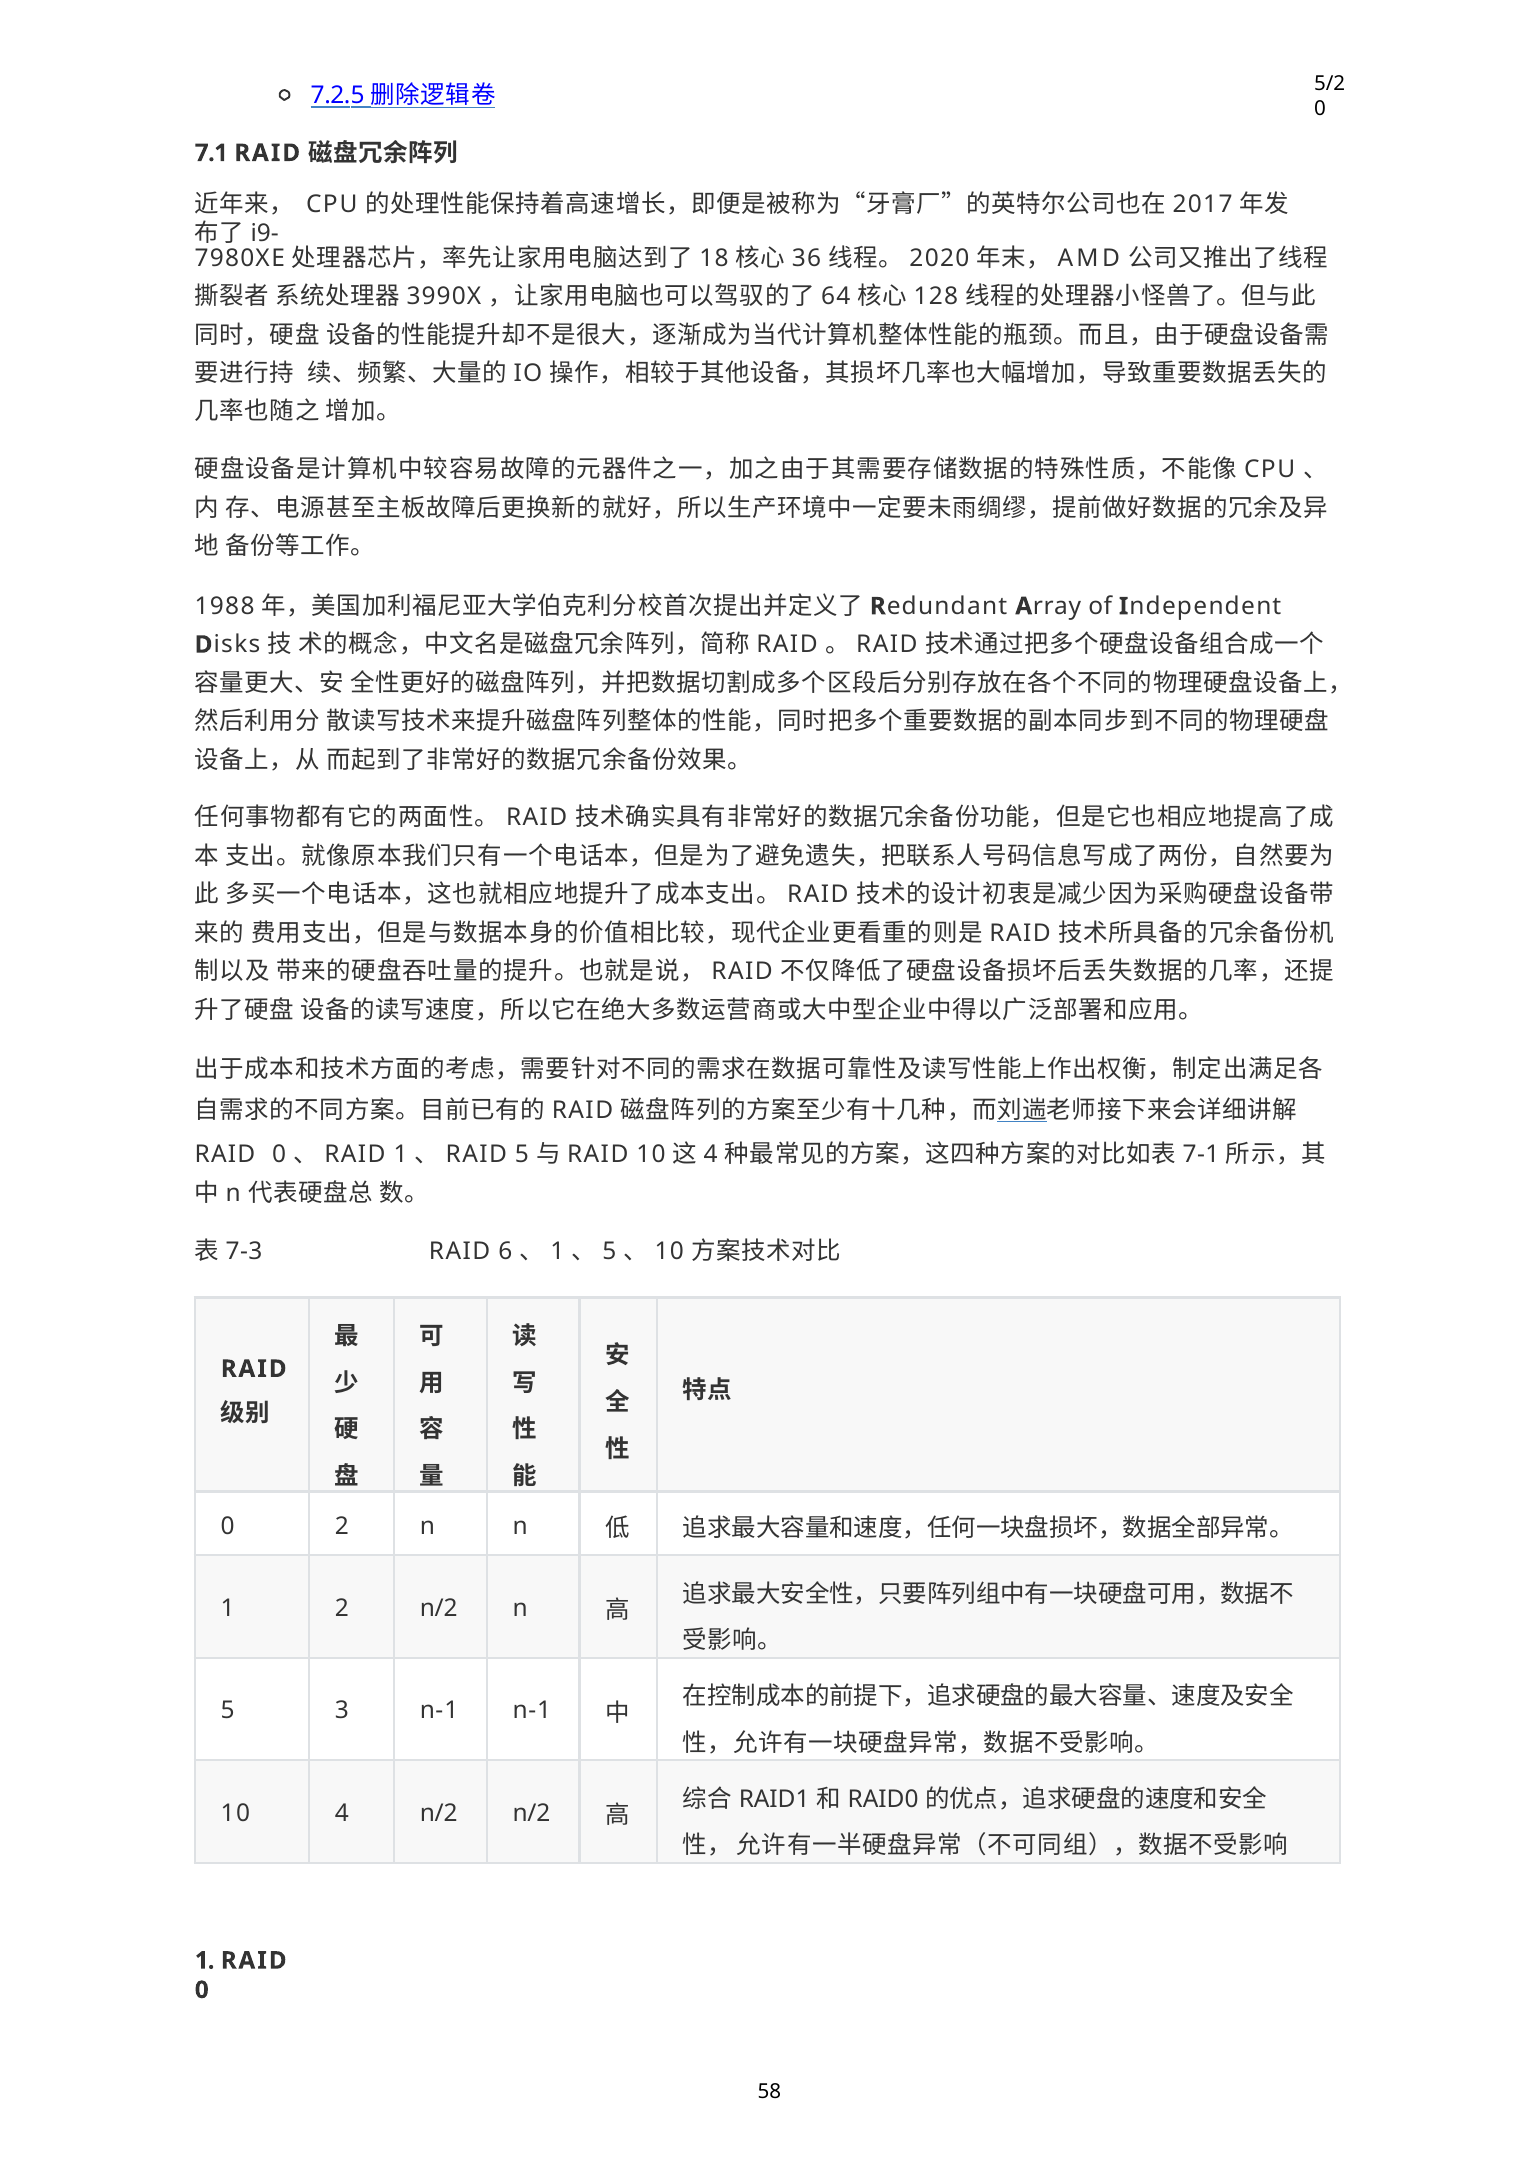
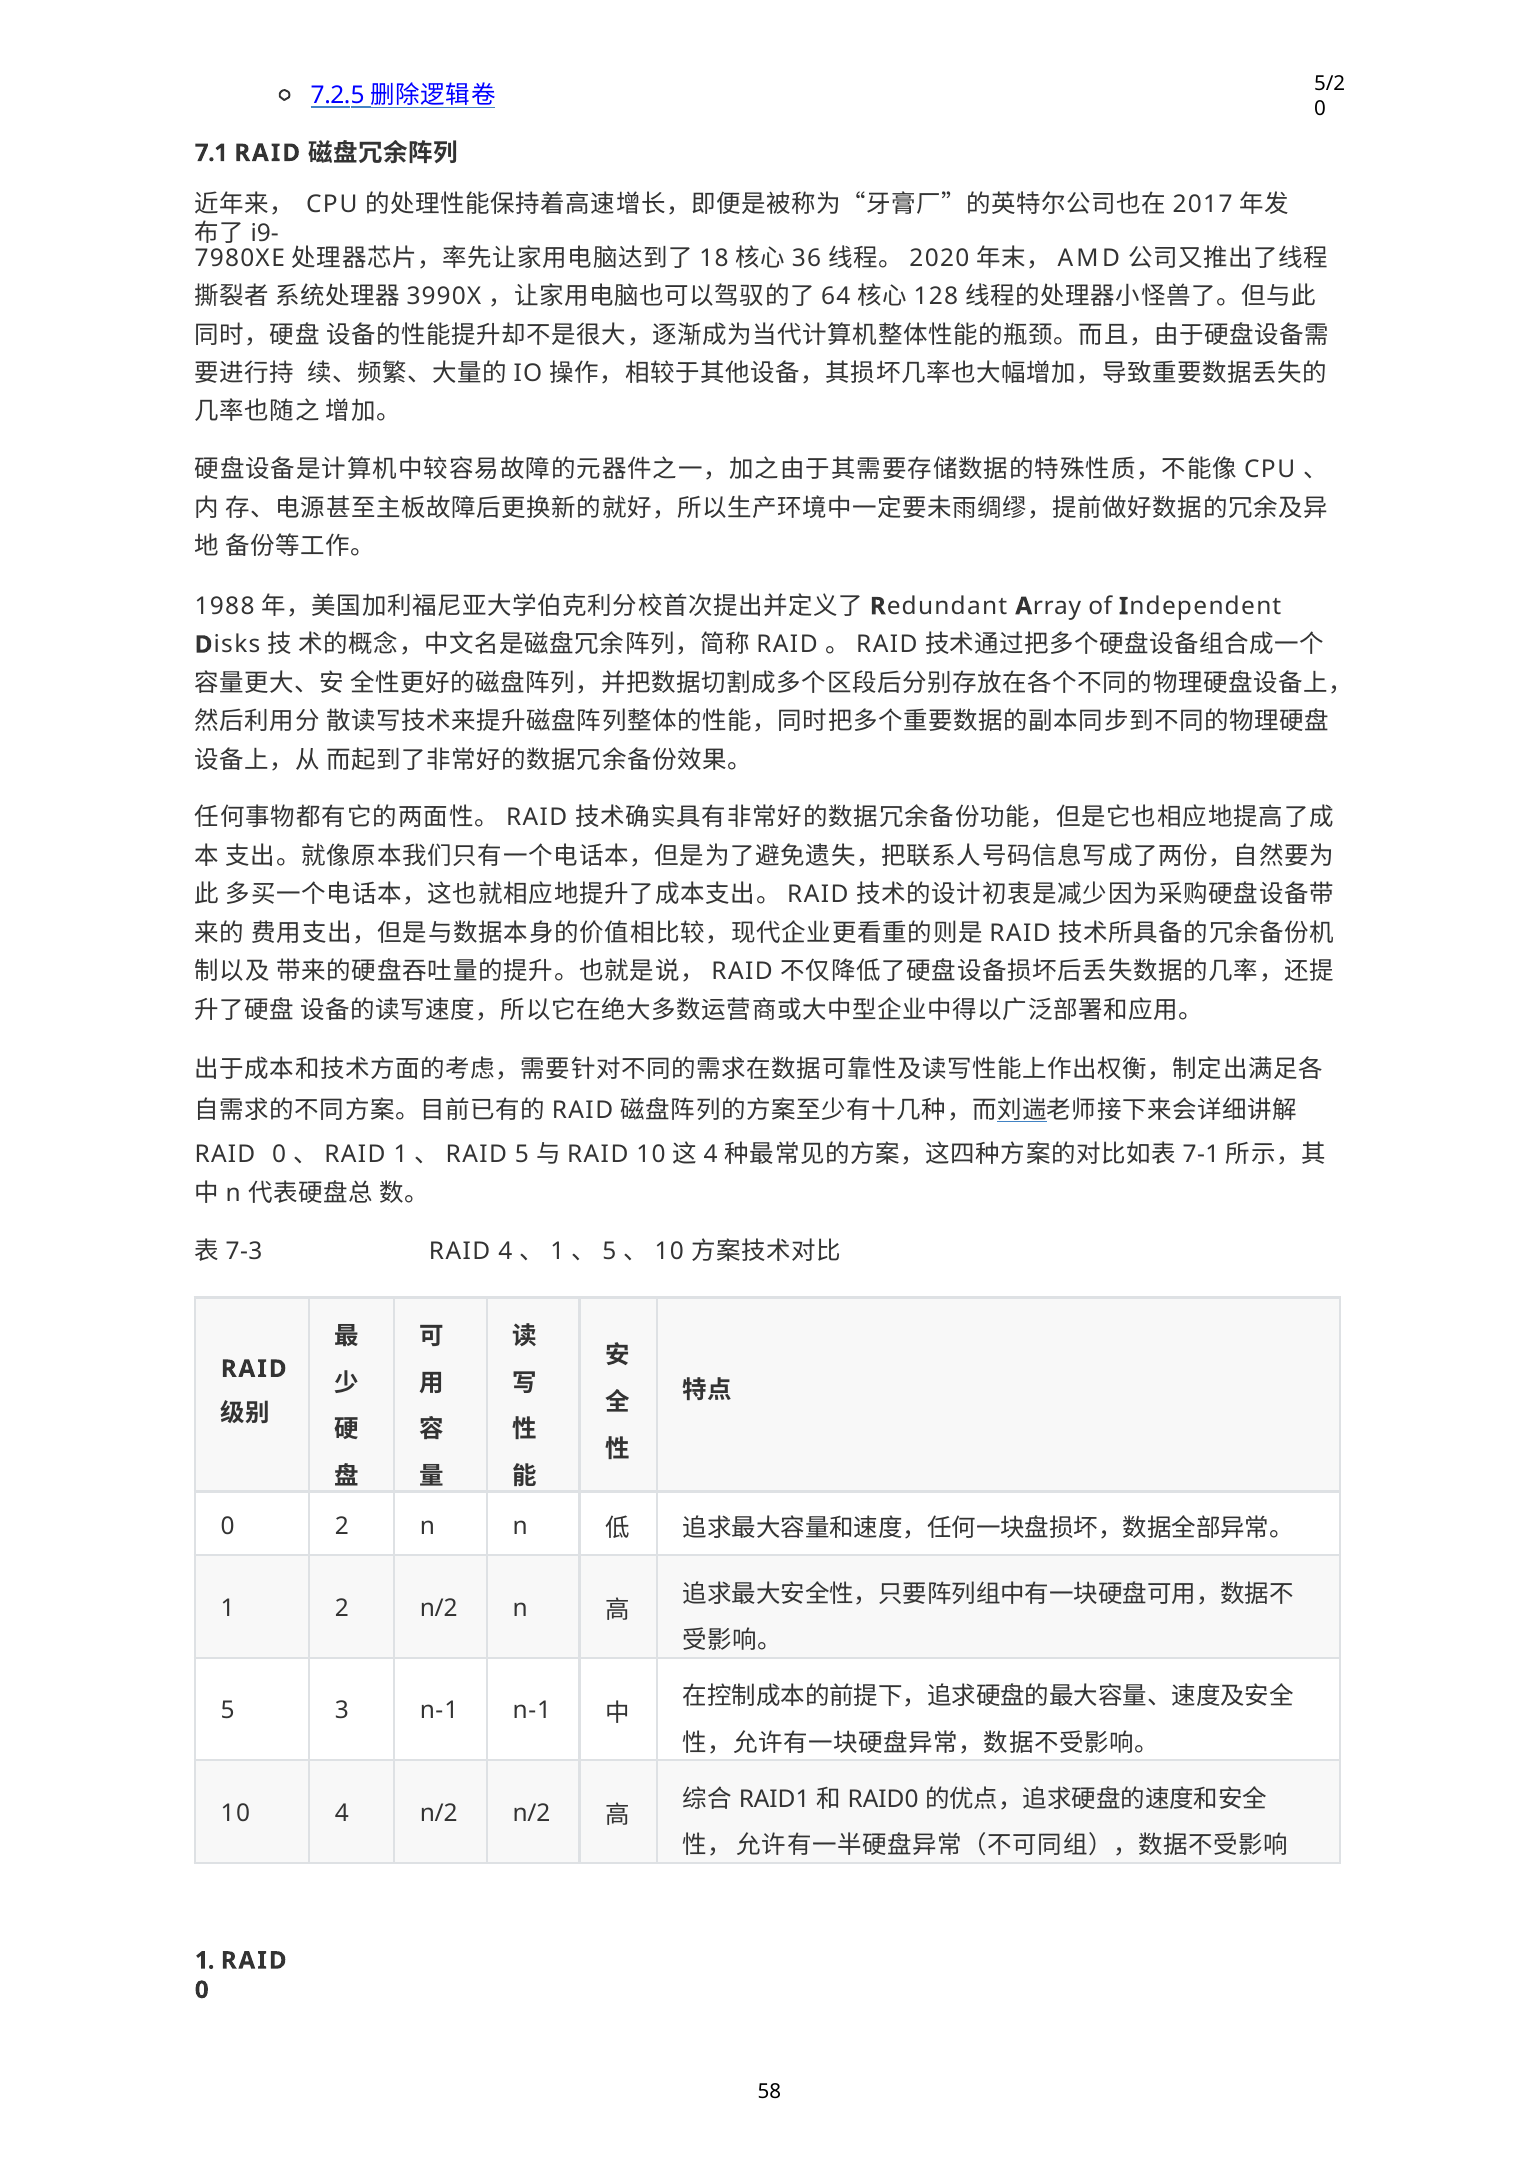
RAID 6: 6 -> 4
